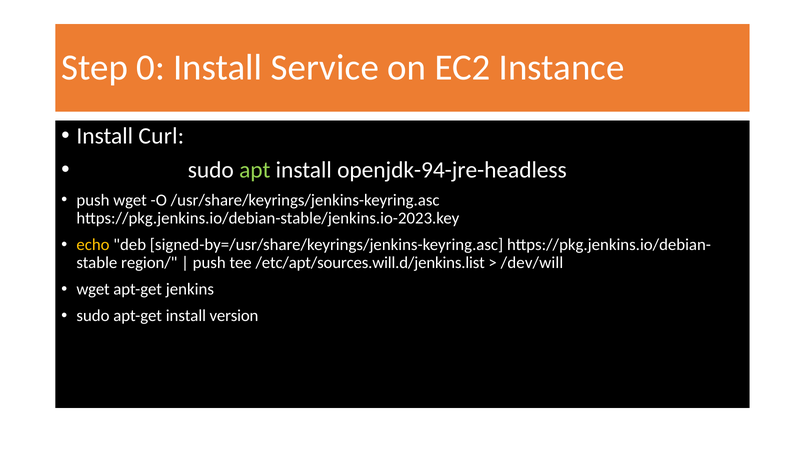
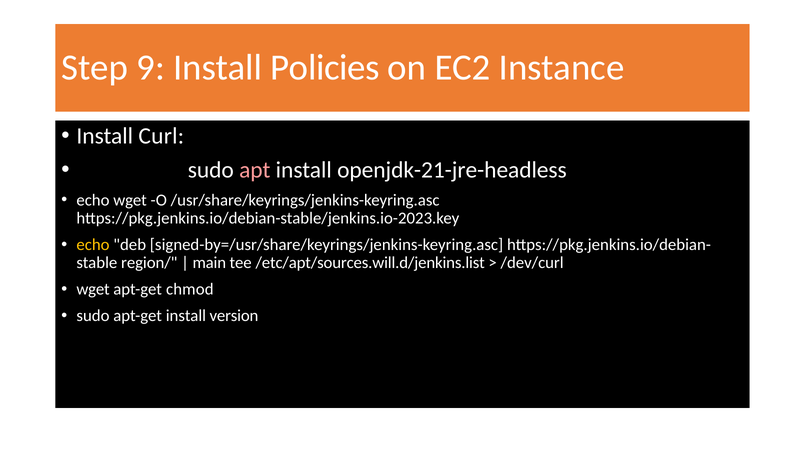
0: 0 -> 9
Service: Service -> Policies
apt colour: light green -> pink
openjdk-94-jre-headless: openjdk-94-jre-headless -> openjdk-21-jre-headless
push at (93, 200): push -> echo
push at (209, 263): push -> main
/dev/will: /dev/will -> /dev/curl
jenkins: jenkins -> chmod
